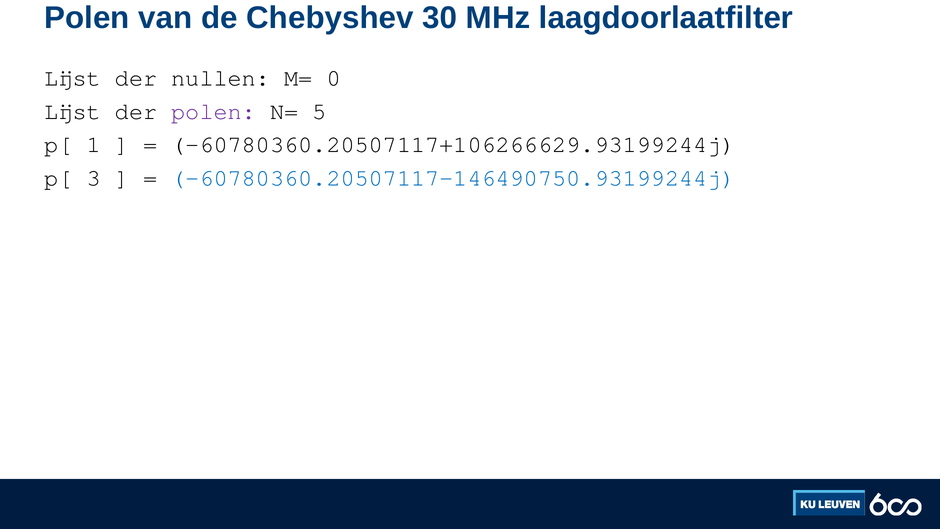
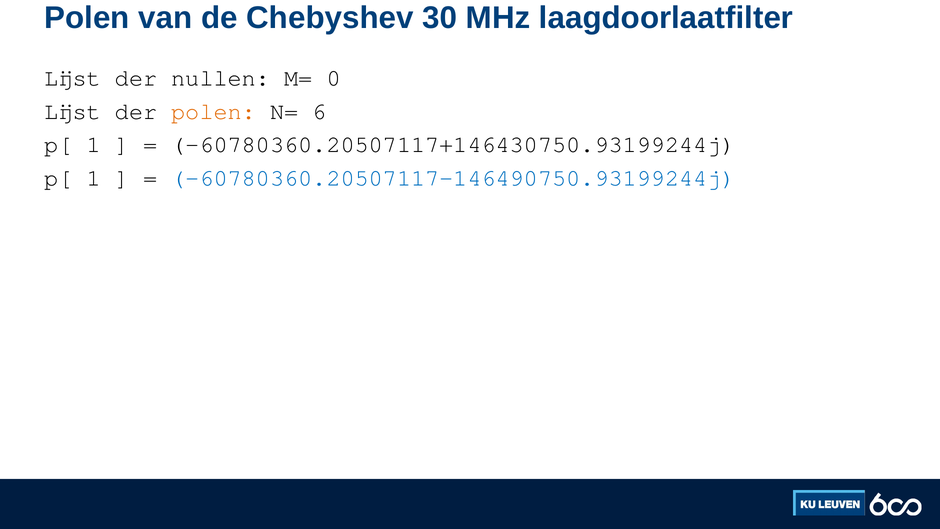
polen at (214, 111) colour: purple -> orange
5: 5 -> 6
-60780360.20507117+106266629.93199244j: -60780360.20507117+106266629.93199244j -> -60780360.20507117+146430750.93199244j
3 at (94, 178): 3 -> 1
